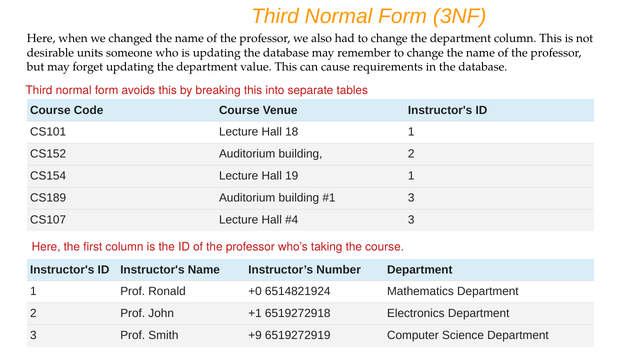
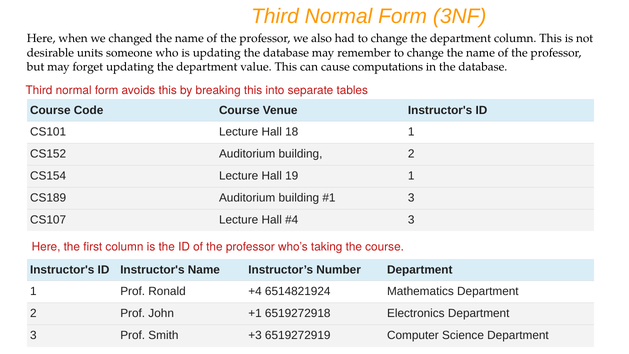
requirements: requirements -> computations
+0: +0 -> +4
+9: +9 -> +3
